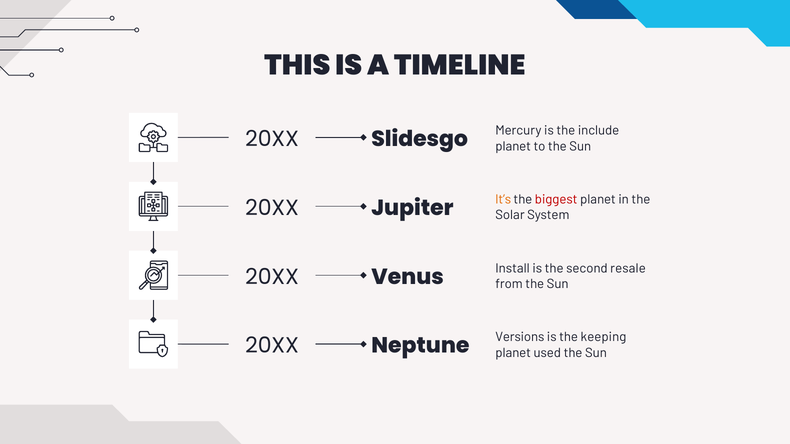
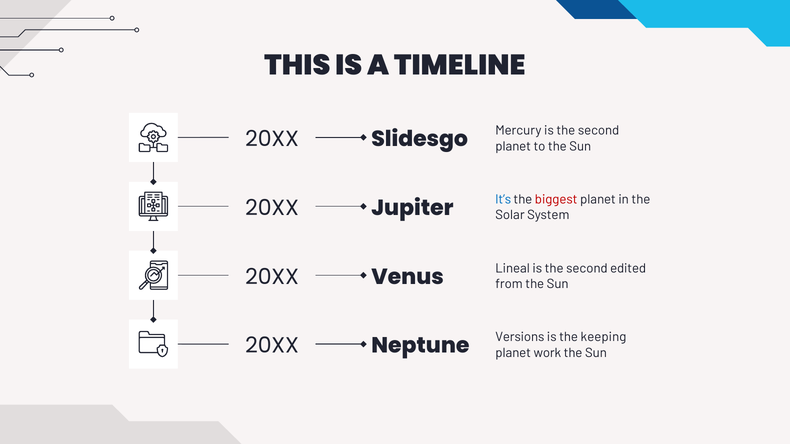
Mercury is the include: include -> second
It’s colour: orange -> blue
Install: Install -> Lineal
resale: resale -> edited
used: used -> work
